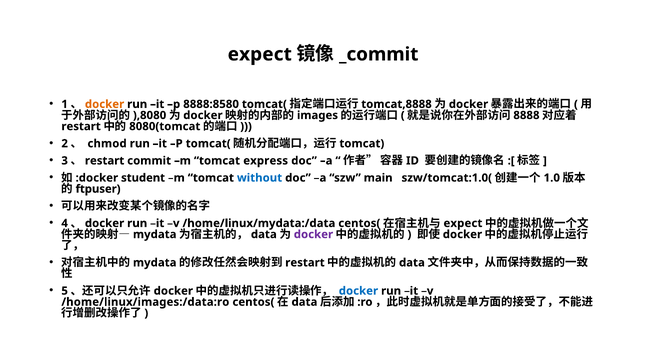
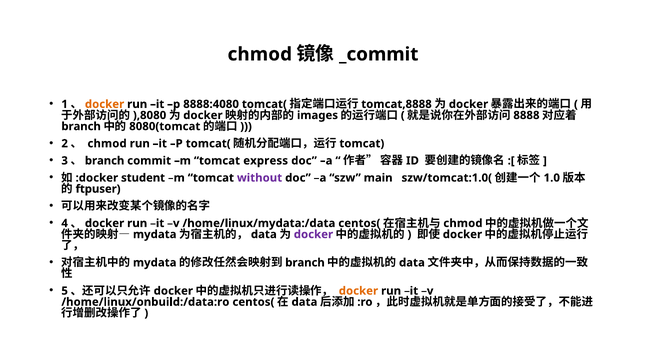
expect at (260, 54): expect -> chmod
8888:8580: 8888:8580 -> 8888:4080
restart at (81, 127): restart -> branch
restart at (105, 161): restart -> branch
without colour: blue -> purple
expect at (463, 223): expect -> chmod
restart at (305, 263): restart -> branch
docker at (358, 291) colour: blue -> orange
/home/linux/images:/data:ro: /home/linux/images:/data:ro -> /home/linux/onbuild:/data:ro
